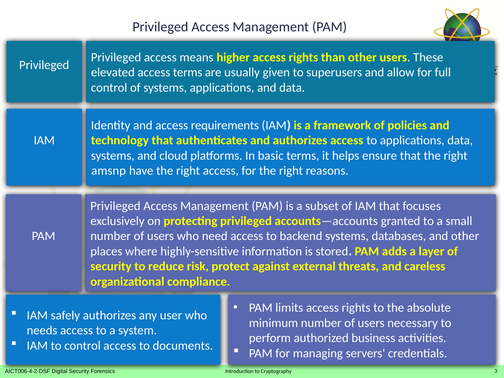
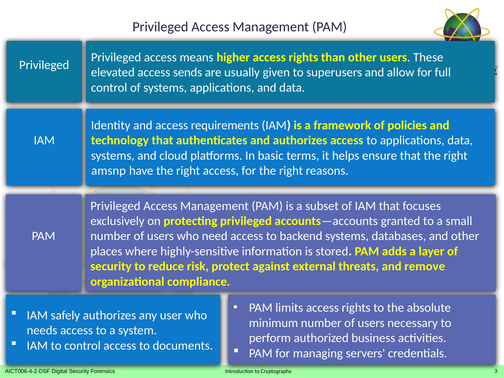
access terms: terms -> sends
careless: careless -> remove
